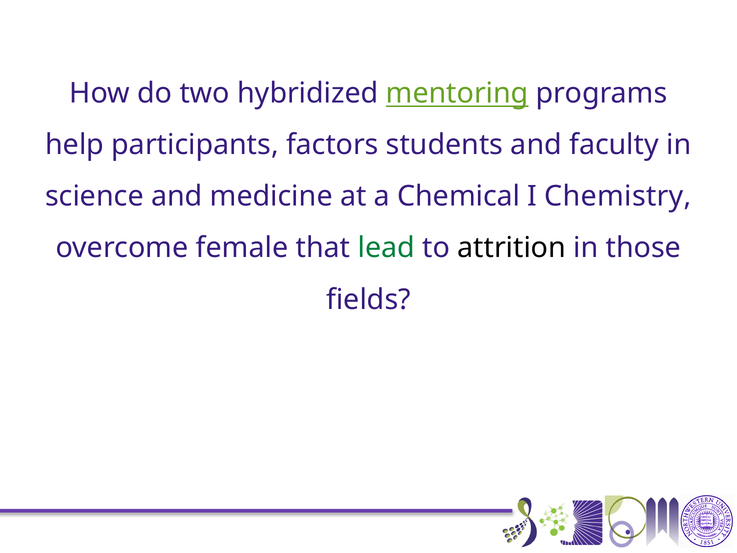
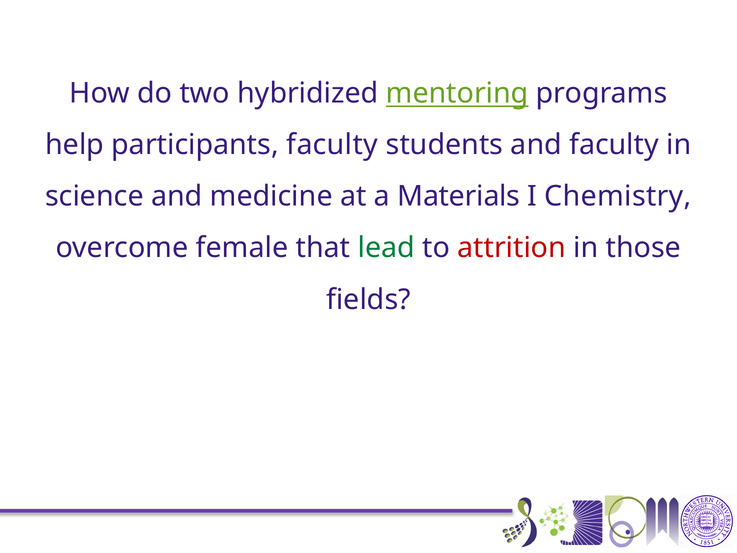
participants factors: factors -> faculty
Chemical: Chemical -> Materials
attrition colour: black -> red
